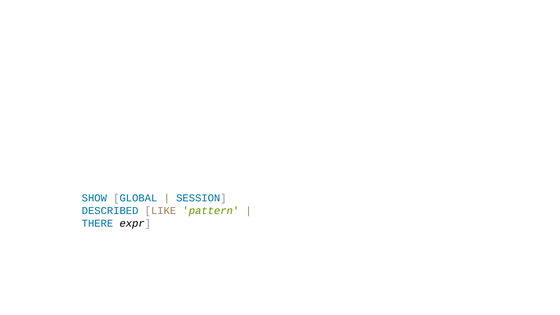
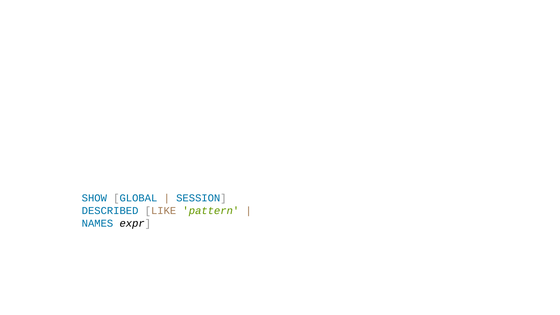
THERE: THERE -> NAMES
